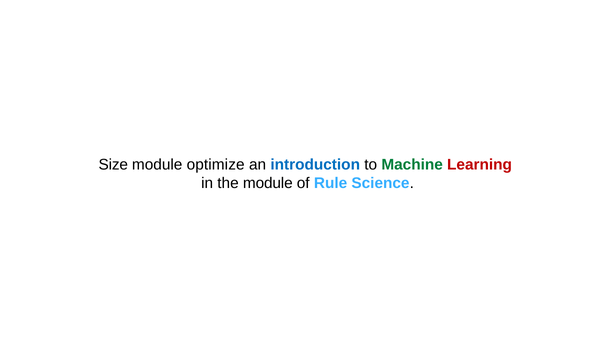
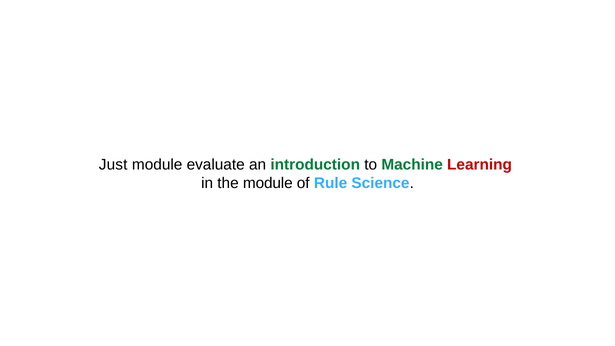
Size: Size -> Just
optimize: optimize -> evaluate
introduction colour: blue -> green
